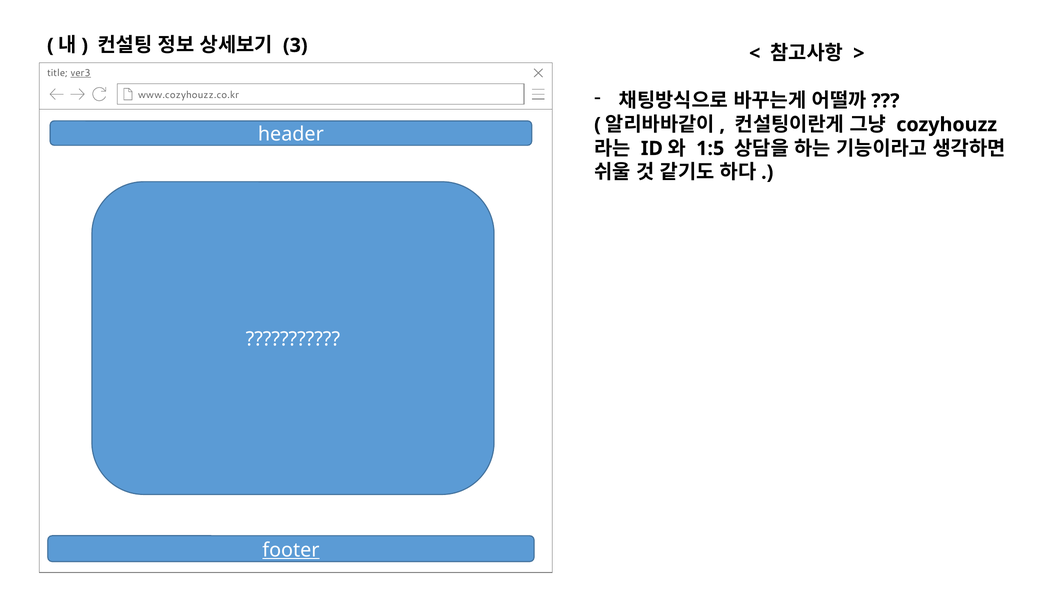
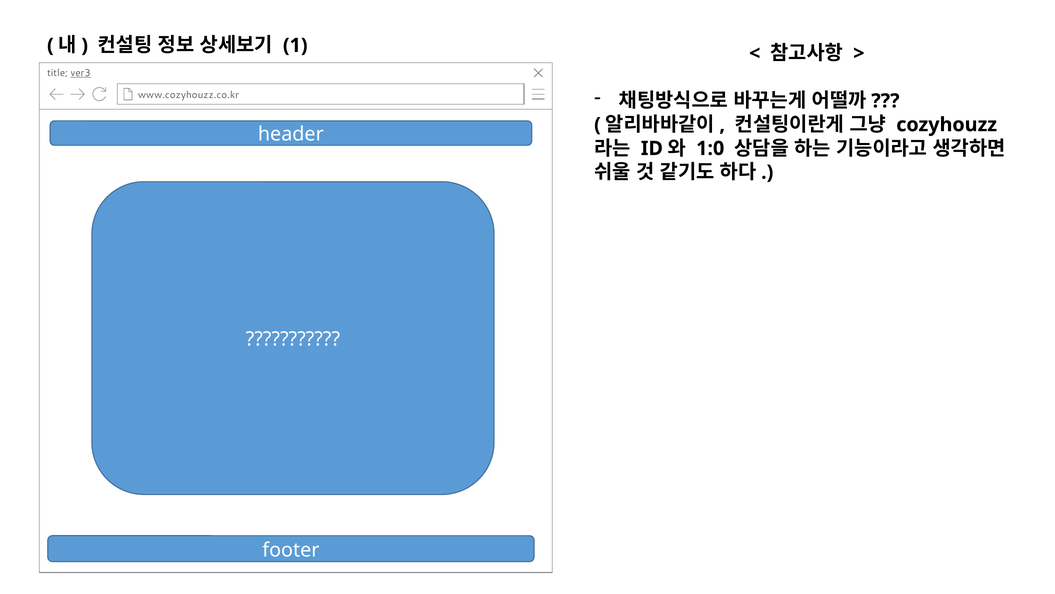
3: 3 -> 1
1:5: 1:5 -> 1:0
footer underline: present -> none
